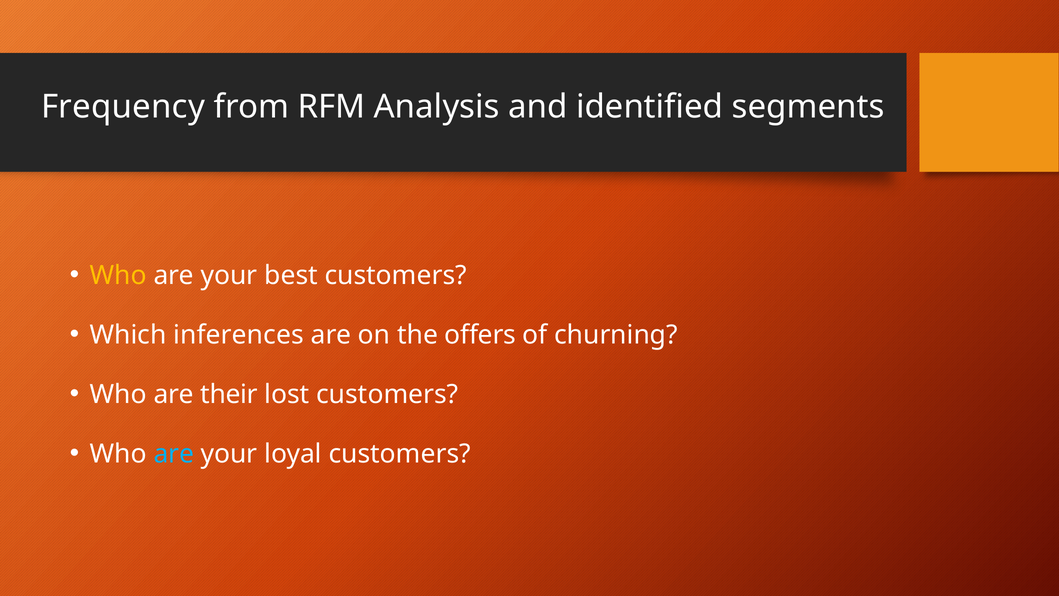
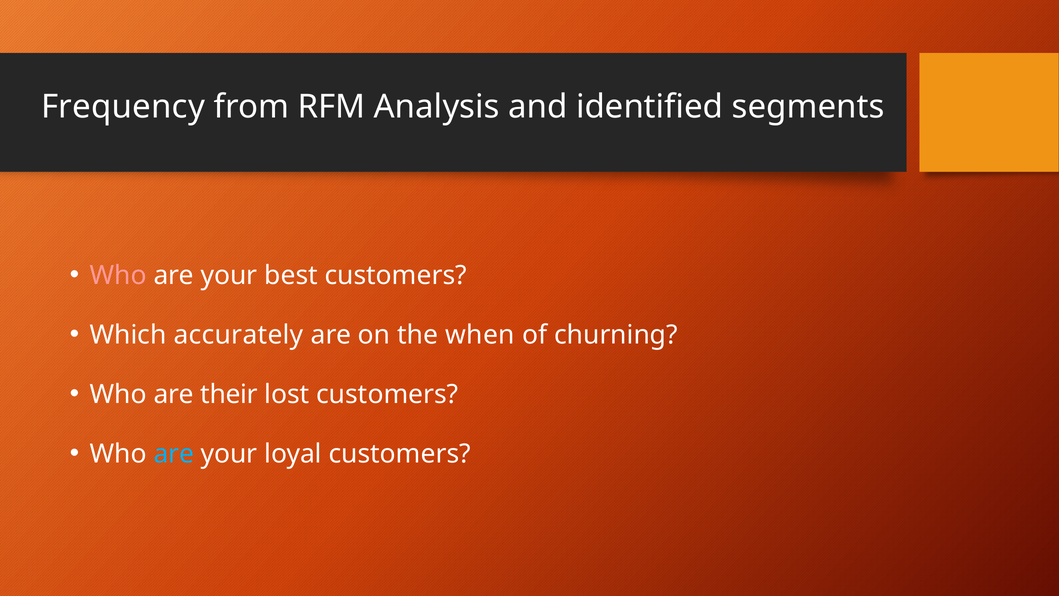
Who at (118, 275) colour: yellow -> pink
inferences: inferences -> accurately
offers: offers -> when
